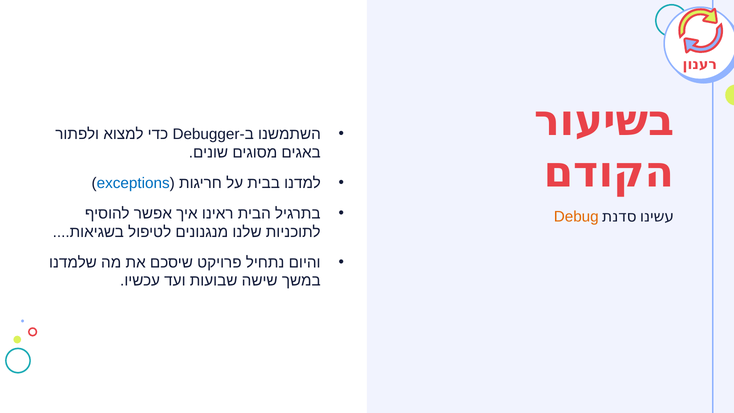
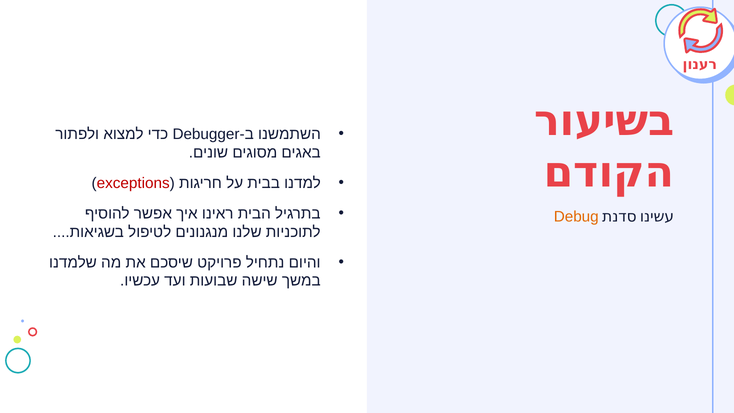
exceptions colour: blue -> red
